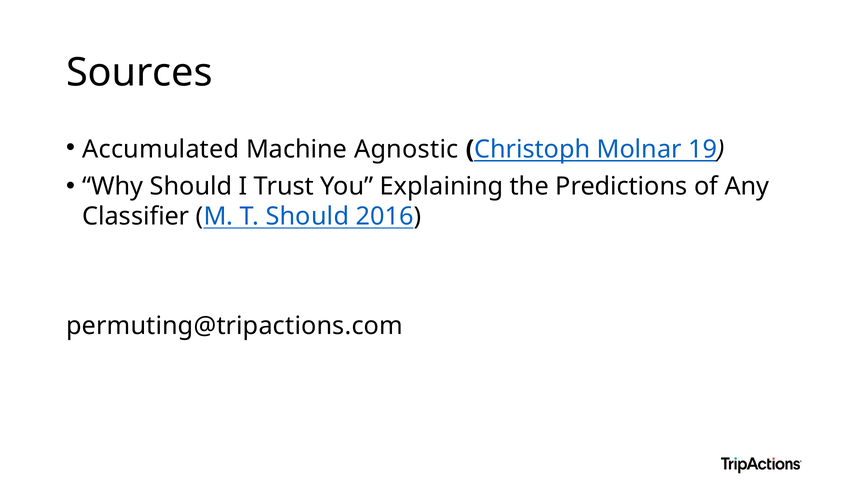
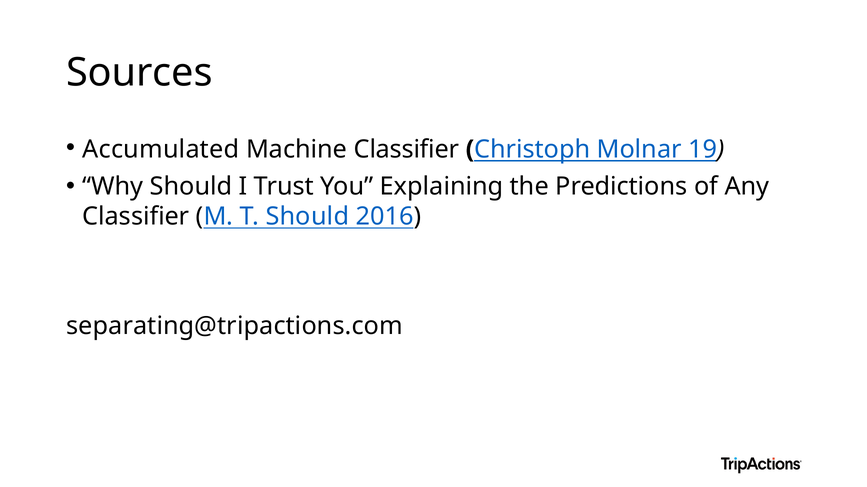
Machine Agnostic: Agnostic -> Classifier
permuting@tripactions.com: permuting@tripactions.com -> separating@tripactions.com
